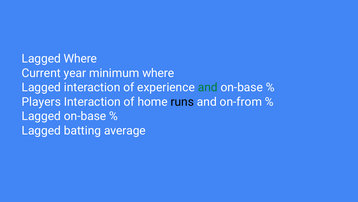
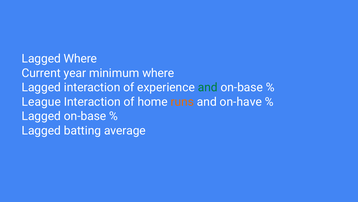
Players: Players -> League
runs colour: black -> orange
on-from: on-from -> on-have
